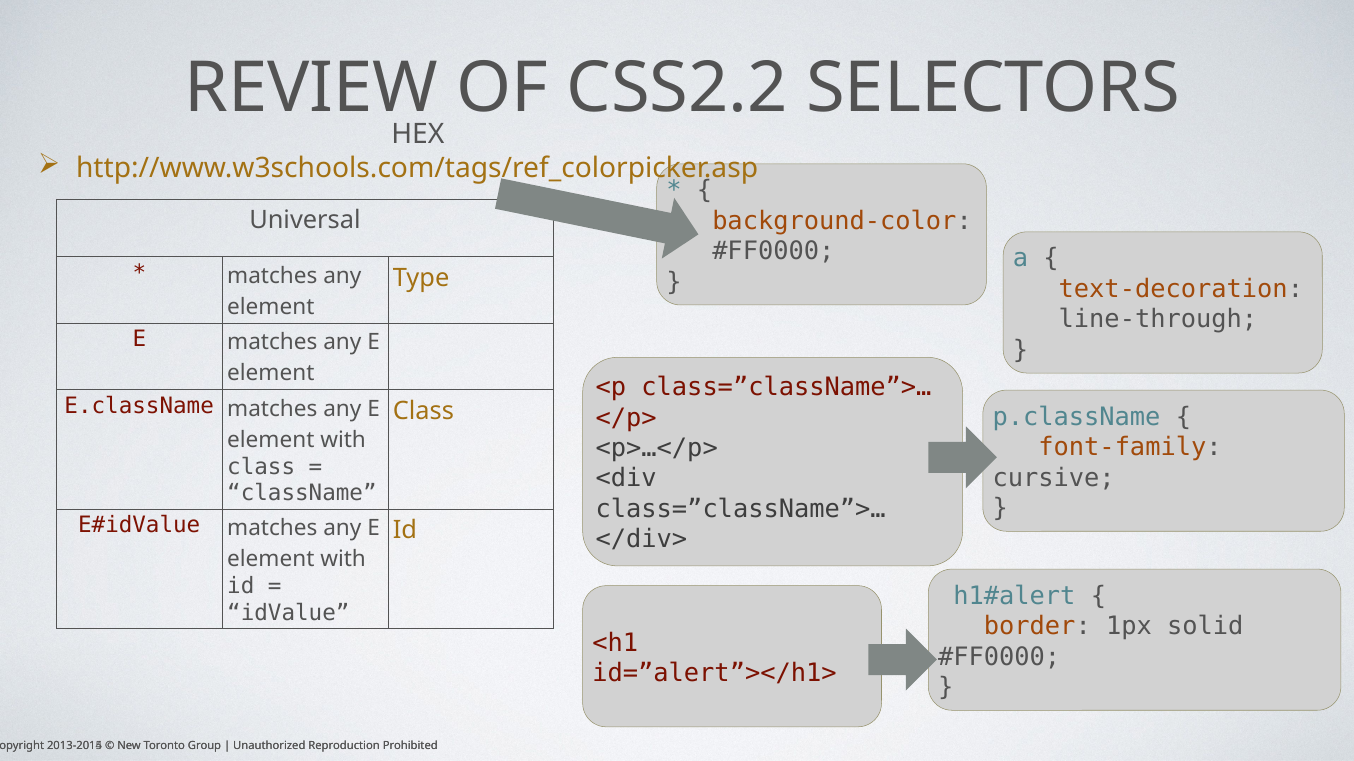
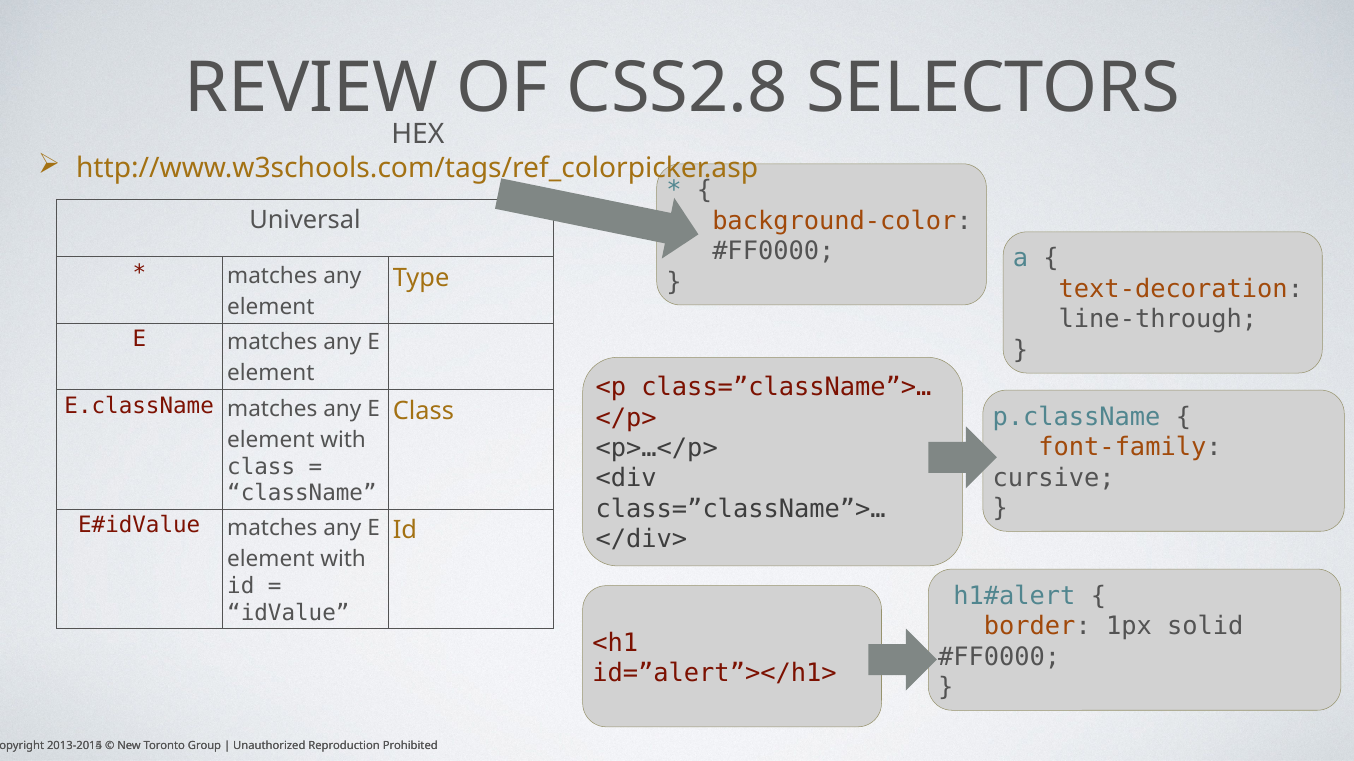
CSS2.2: CSS2.2 -> CSS2.8
